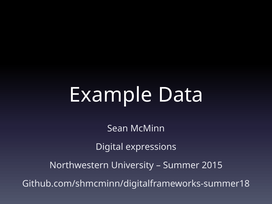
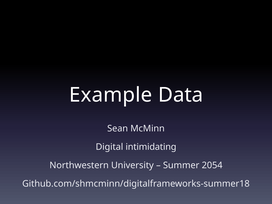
expressions: expressions -> intimidating
2015: 2015 -> 2054
